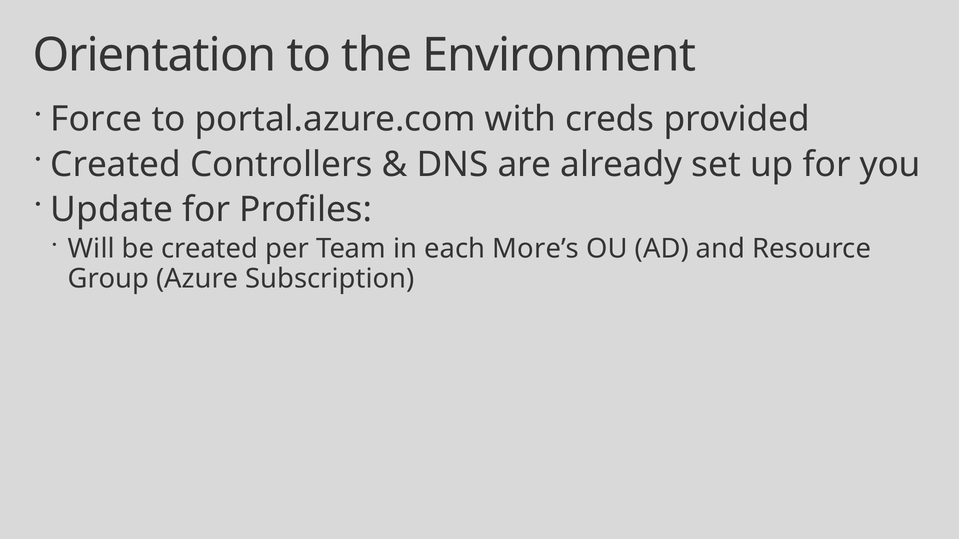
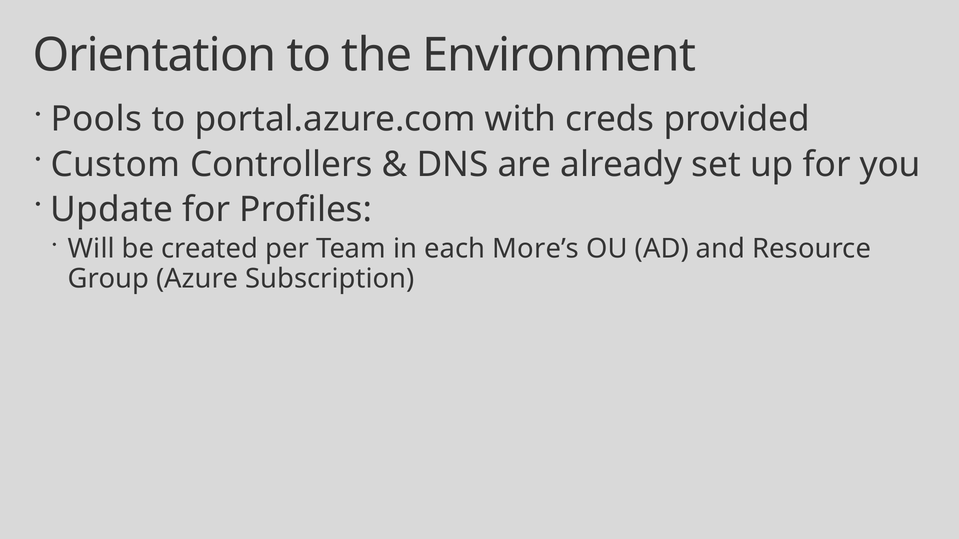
Force: Force -> Pools
Created at (116, 165): Created -> Custom
